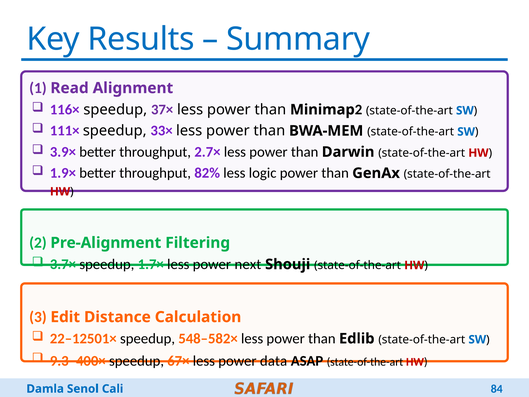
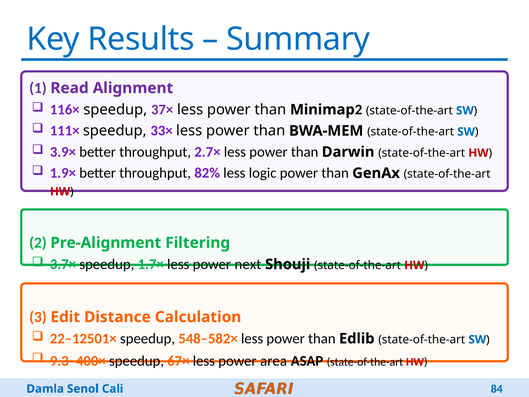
data: data -> area
